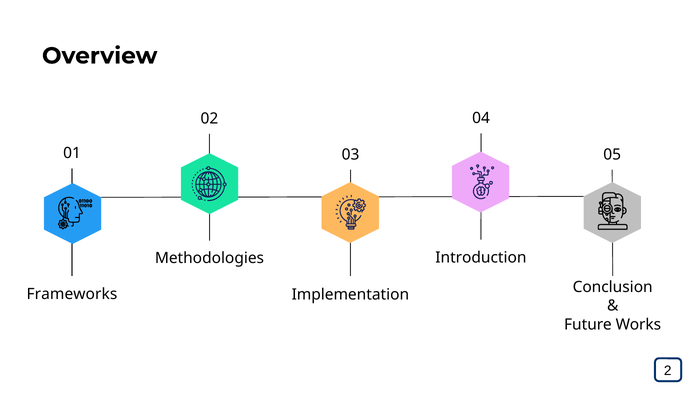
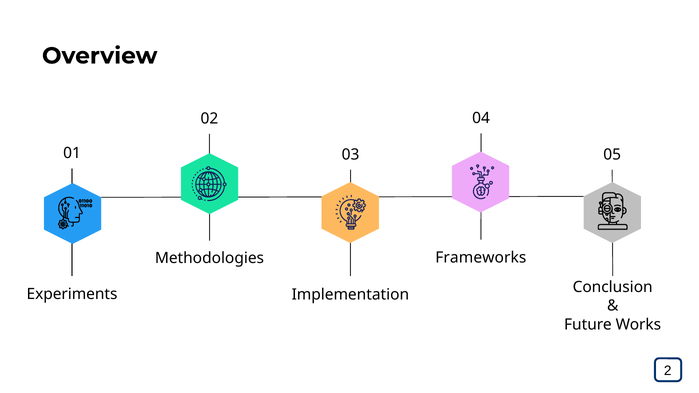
Introduction: Introduction -> Frameworks
Frameworks: Frameworks -> Experiments
